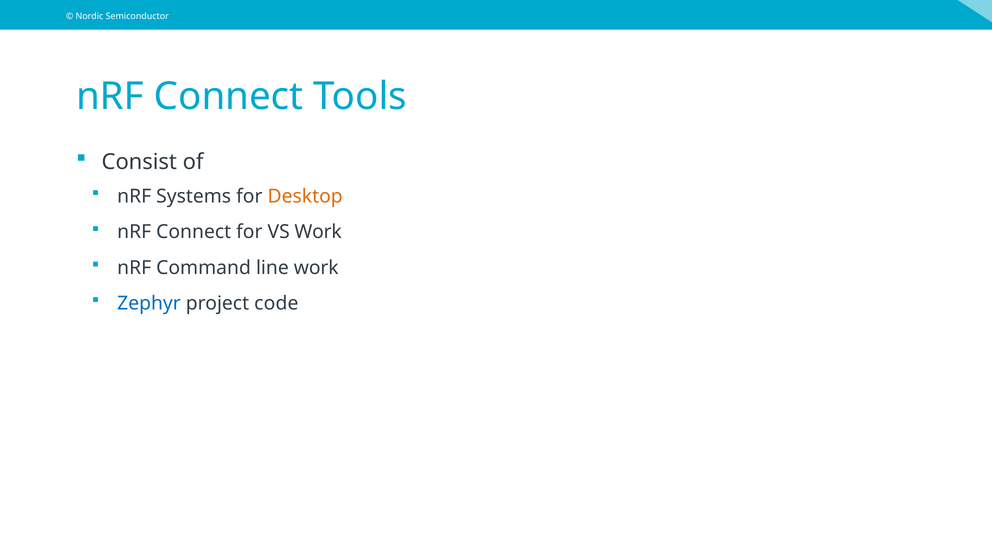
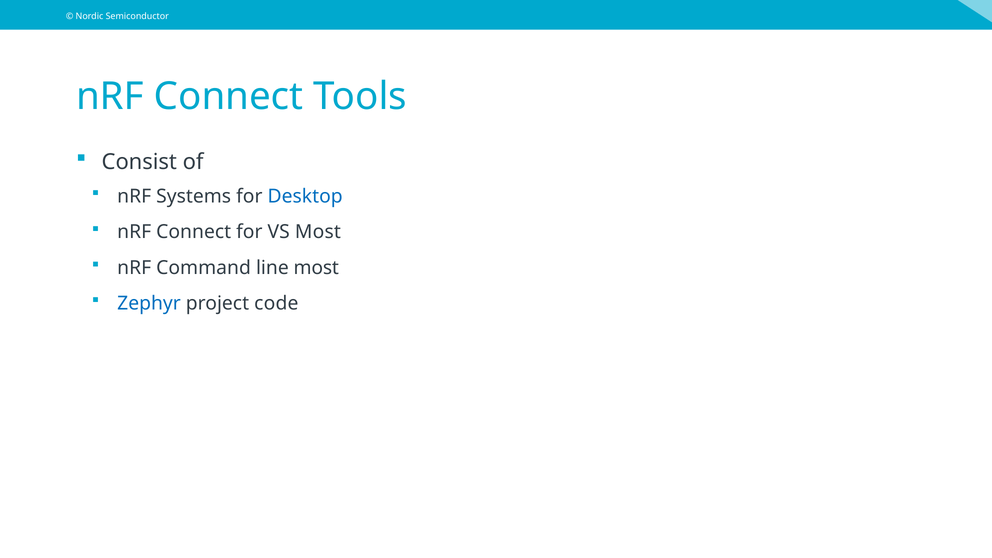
Desktop colour: orange -> blue
VS Work: Work -> Most
line work: work -> most
